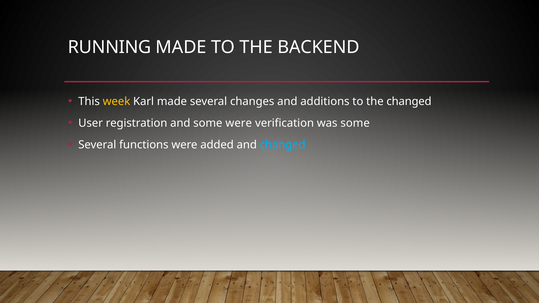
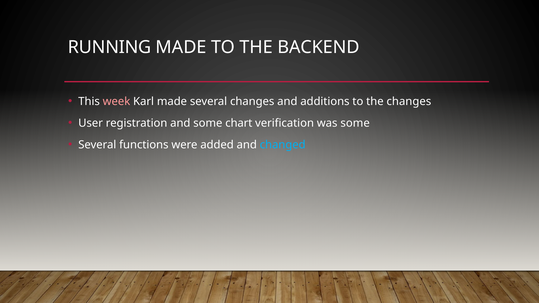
week colour: yellow -> pink
the changed: changed -> changes
some were: were -> chart
